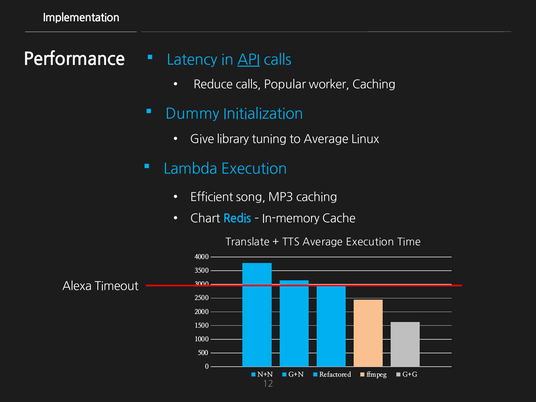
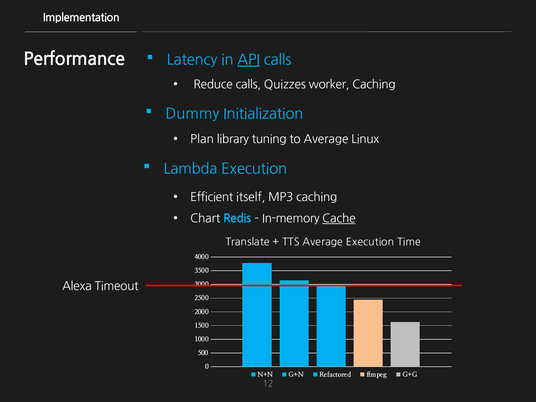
Popular: Popular -> Quizzes
Give: Give -> Plan
song: song -> itself
Cache underline: none -> present
